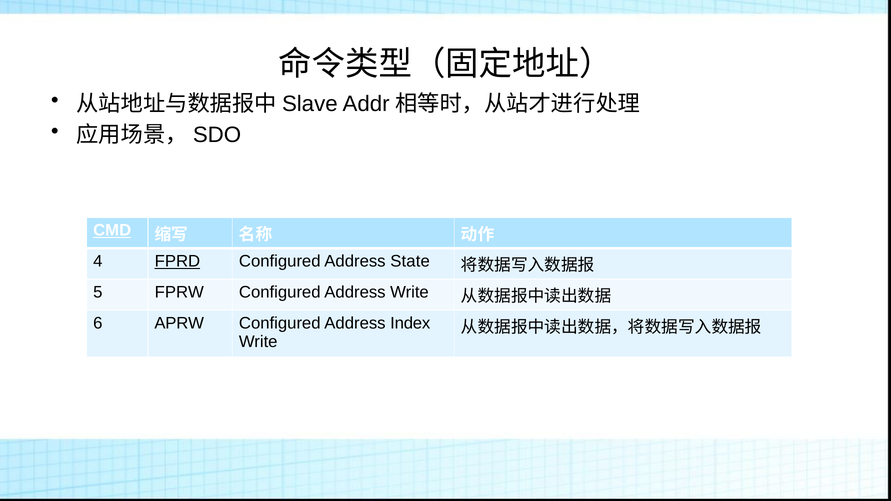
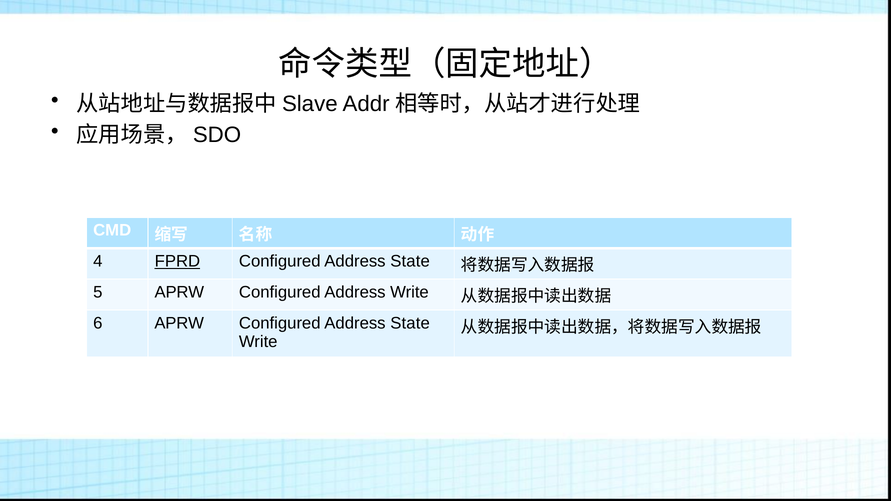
CMD underline: present -> none
5 FPRW: FPRW -> APRW
Index at (410, 323): Index -> State
